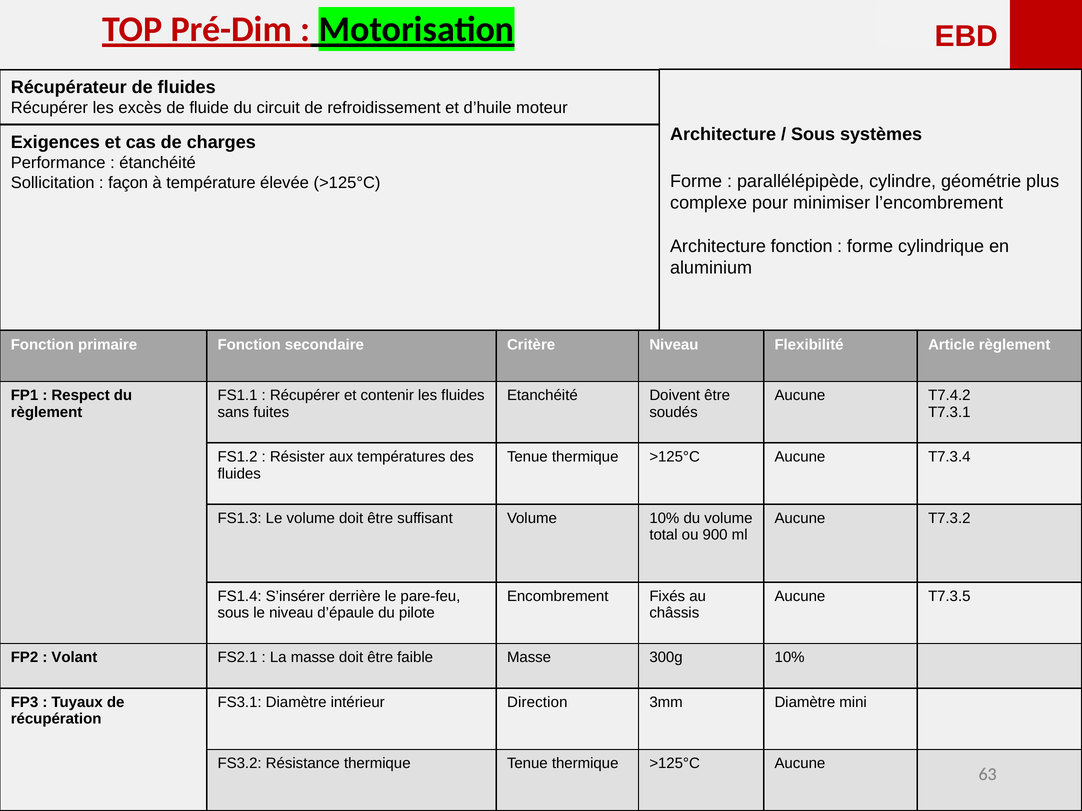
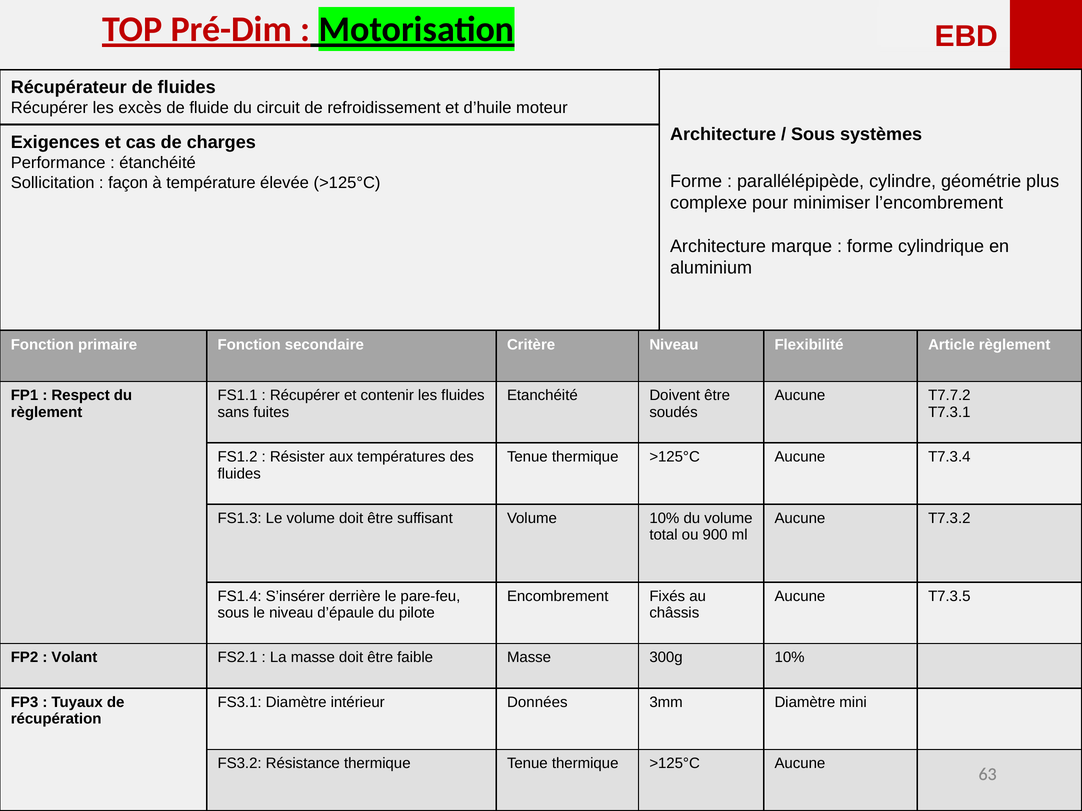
Architecture fonction: fonction -> marque
T7.4.2: T7.4.2 -> T7.7.2
Direction: Direction -> Données
